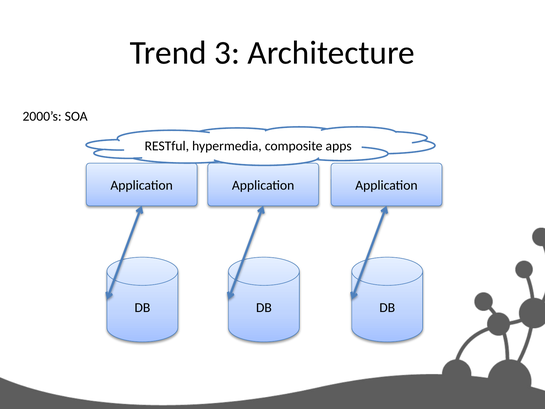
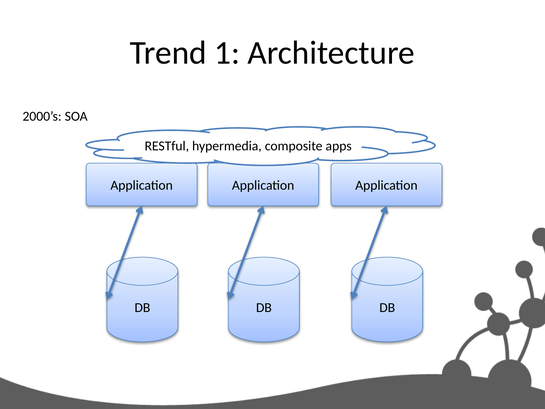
3: 3 -> 1
